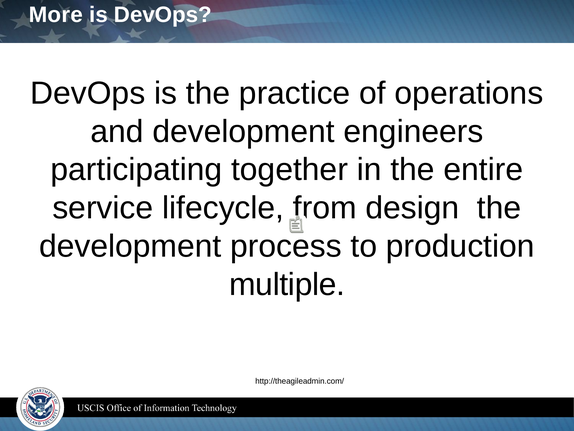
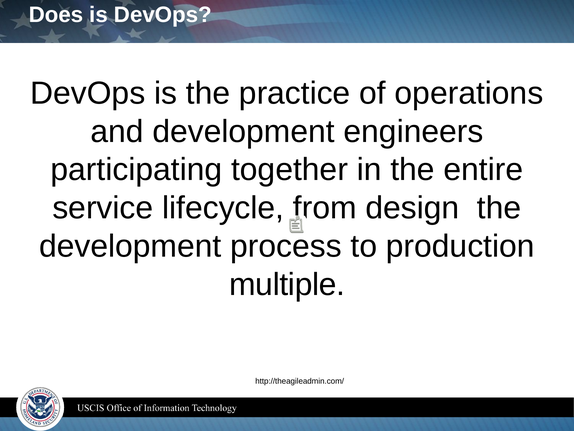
More: More -> Does
